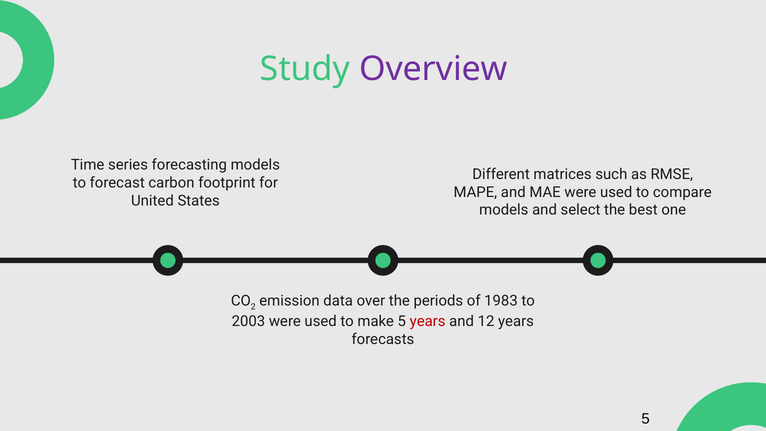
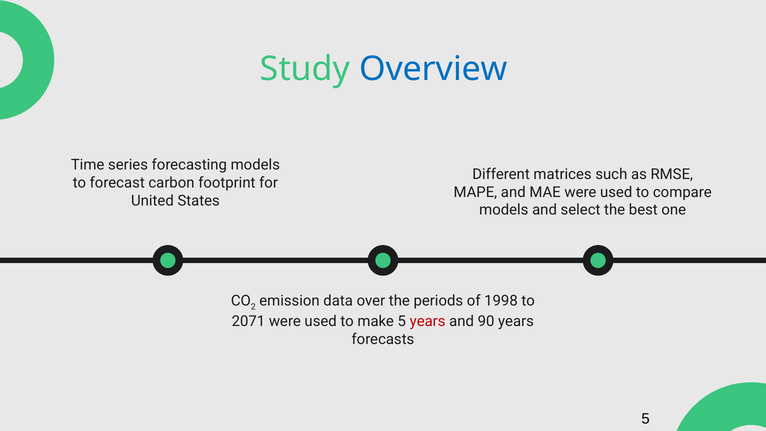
Overview colour: purple -> blue
1983: 1983 -> 1998
2003: 2003 -> 2071
12: 12 -> 90
